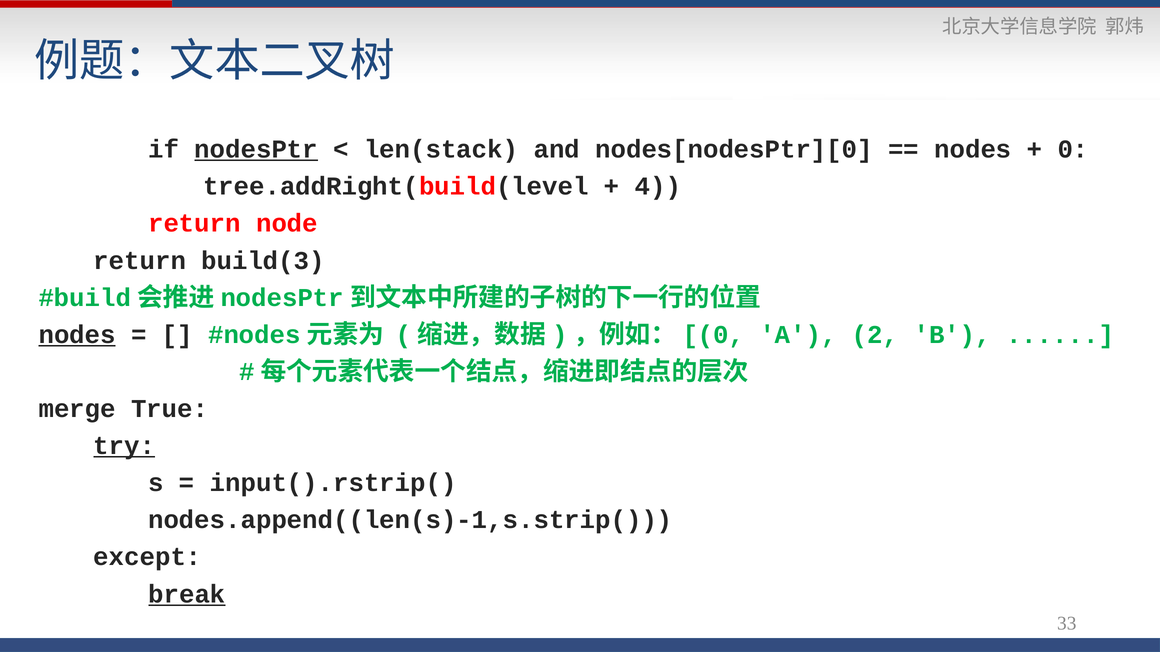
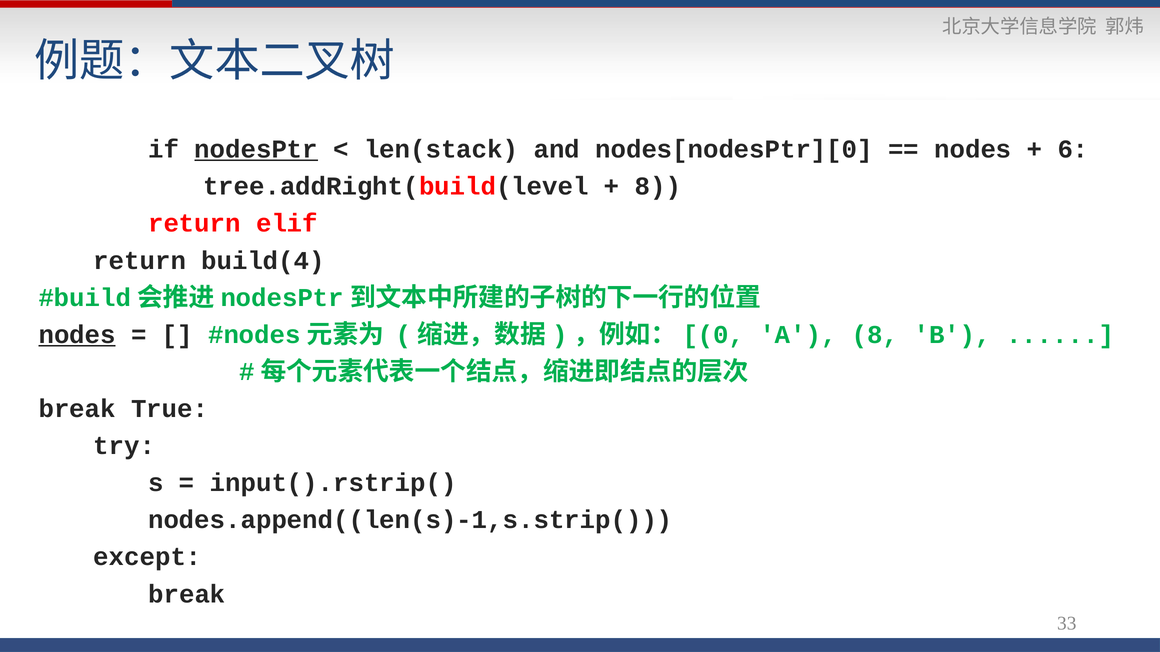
0: 0 -> 6
4 at (658, 187): 4 -> 8
node: node -> elif
build(3: build(3 -> build(4
A 2: 2 -> 8
merge at (77, 409): merge -> break
try underline: present -> none
break at (187, 595) underline: present -> none
